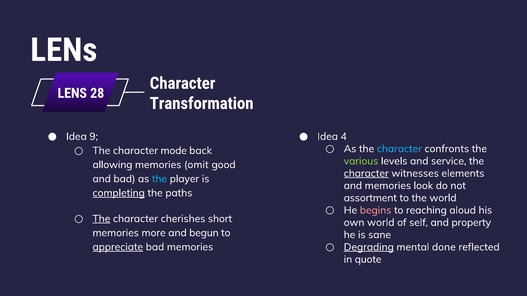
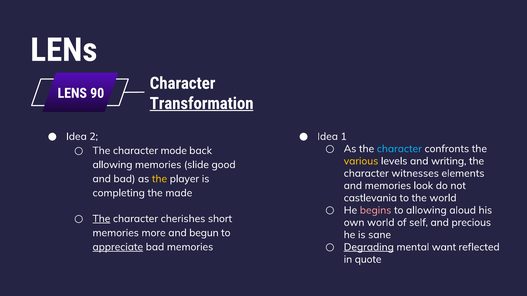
28: 28 -> 90
Transformation underline: none -> present
9: 9 -> 2
4: 4 -> 1
various colour: light green -> yellow
service: service -> writing
omit: omit -> slide
character at (366, 174) underline: present -> none
the at (159, 179) colour: light blue -> yellow
completing underline: present -> none
paths: paths -> made
assortment: assortment -> castlevania
to reaching: reaching -> allowing
property: property -> precious
done: done -> want
